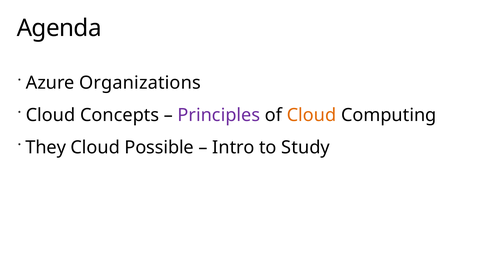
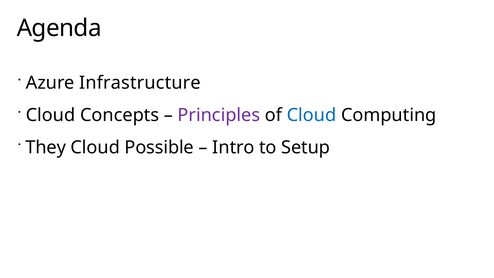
Organizations: Organizations -> Infrastructure
Cloud at (312, 115) colour: orange -> blue
Study: Study -> Setup
